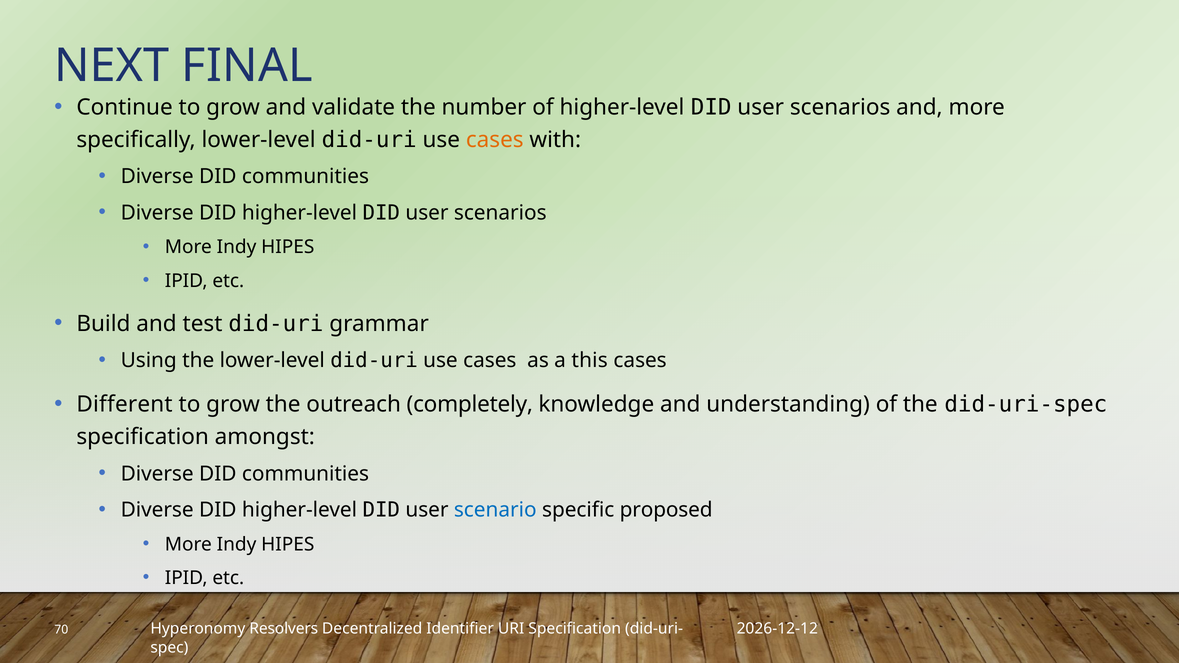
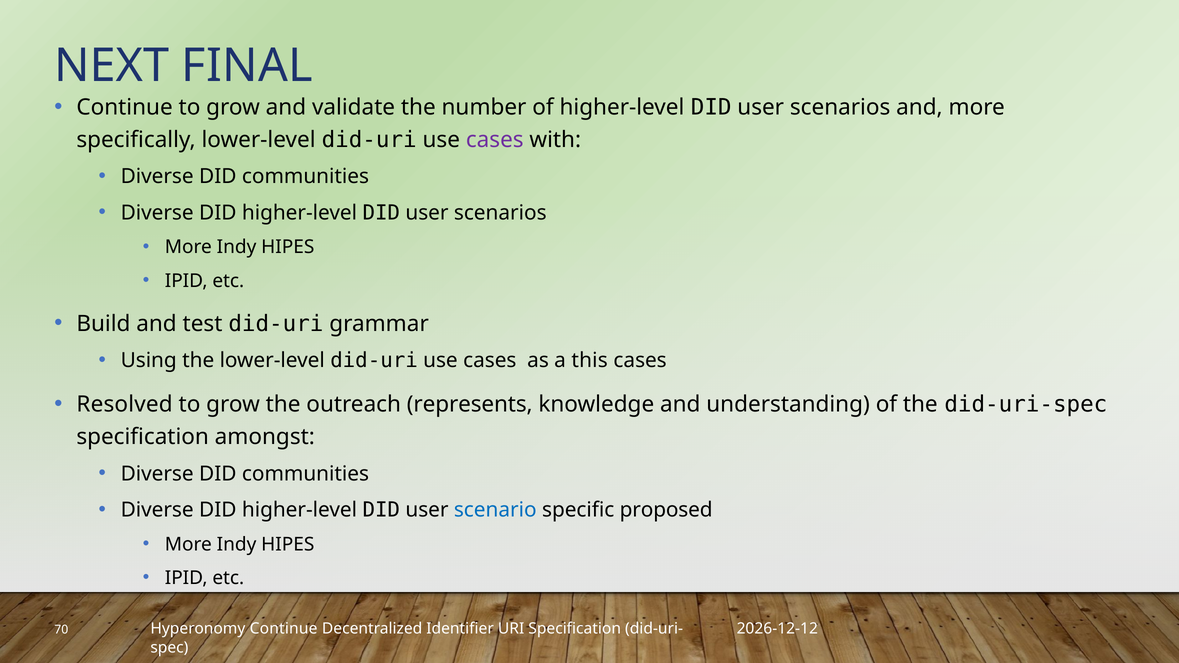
cases at (495, 140) colour: orange -> purple
Different: Different -> Resolved
completely: completely -> represents
Hyperonomy Resolvers: Resolvers -> Continue
